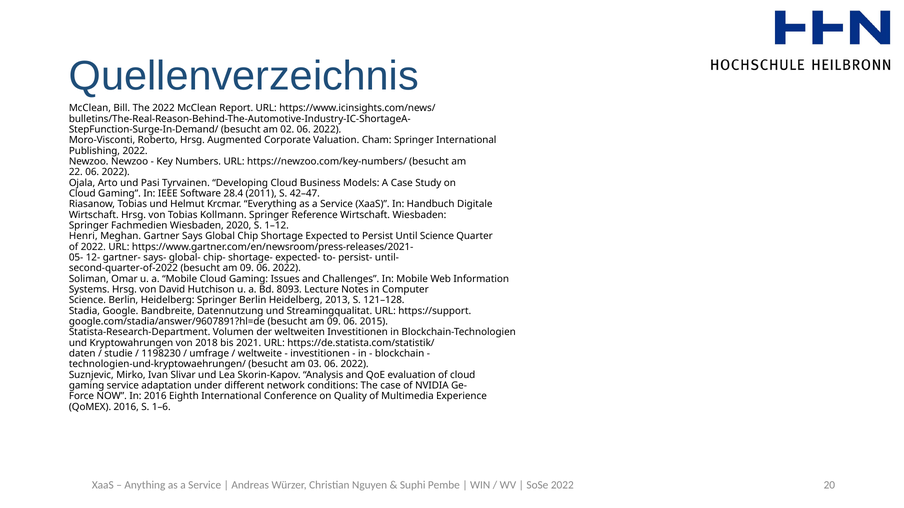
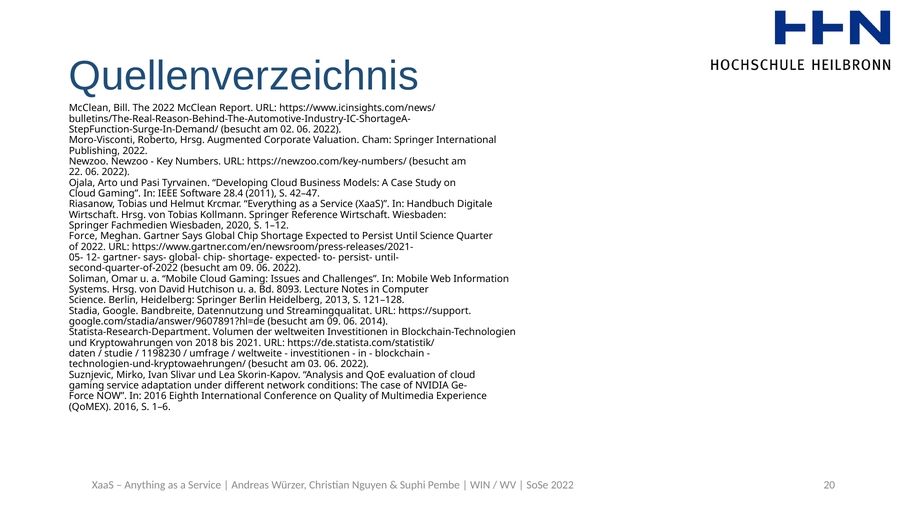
Henri at (83, 236): Henri -> Force
2015: 2015 -> 2014
